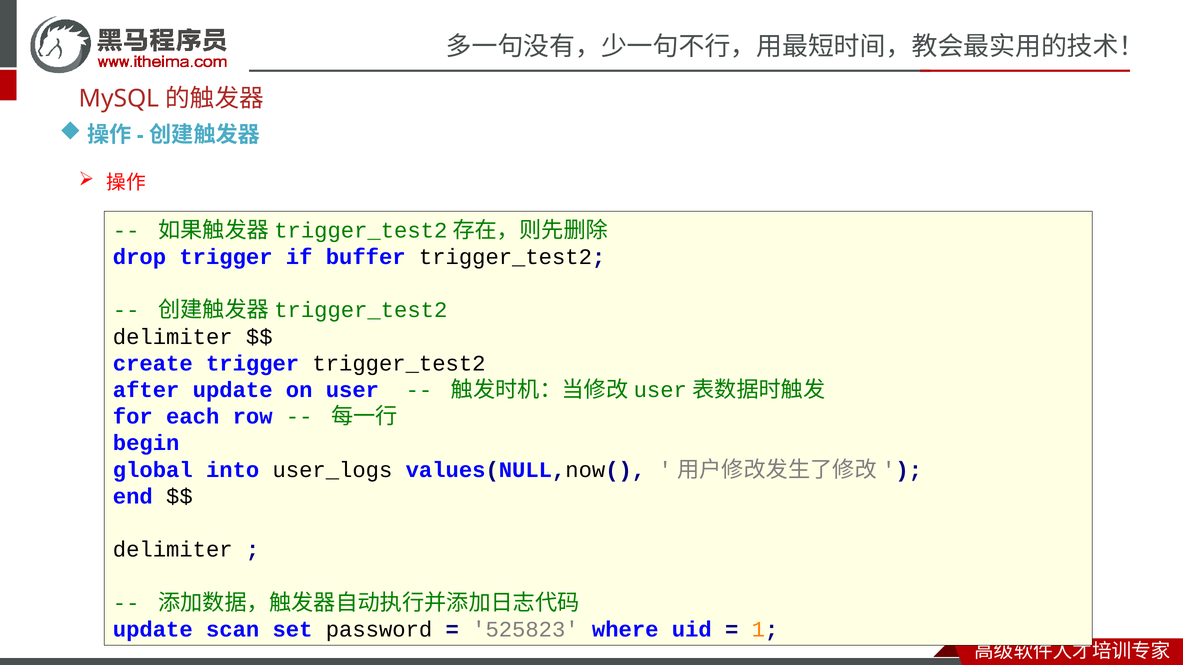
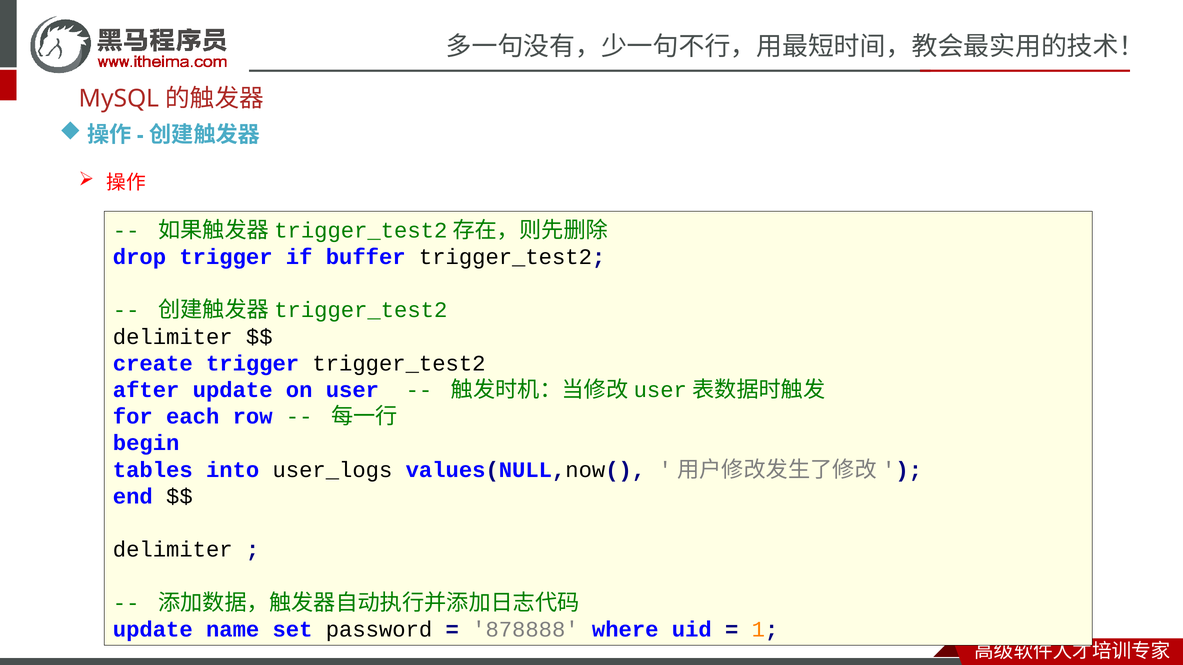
global: global -> tables
scan: scan -> name
525823: 525823 -> 878888
